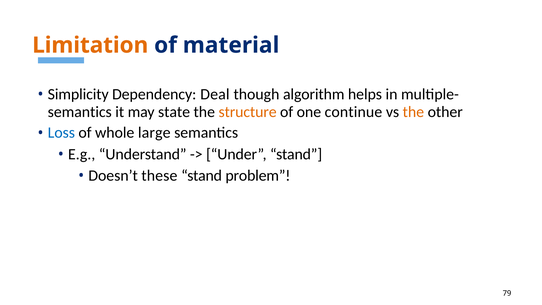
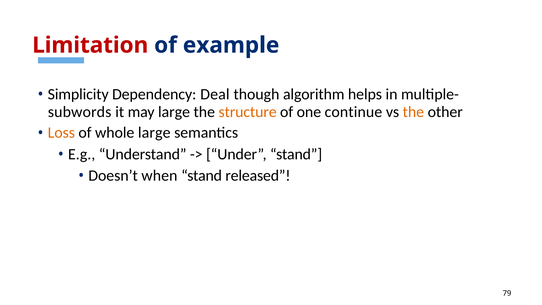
Limitation colour: orange -> red
material: material -> example
semantics at (80, 112): semantics -> subwords
may state: state -> large
Loss colour: blue -> orange
these: these -> when
problem: problem -> released
